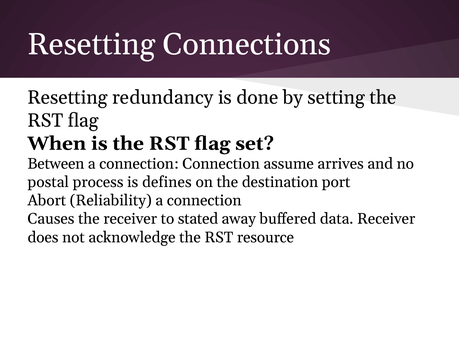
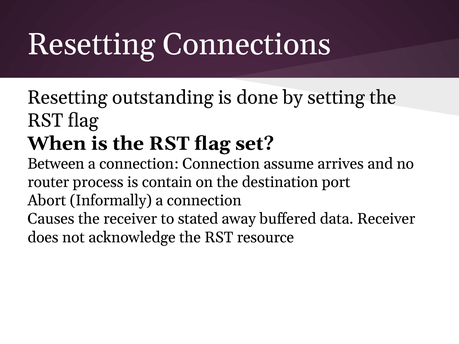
redundancy: redundancy -> outstanding
postal: postal -> router
defines: defines -> contain
Reliability: Reliability -> Informally
